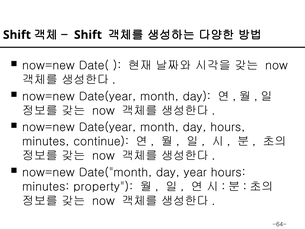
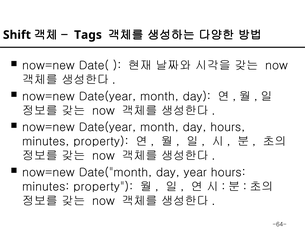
Shift at (88, 35): Shift -> Tags
continue at (101, 141): continue -> property
